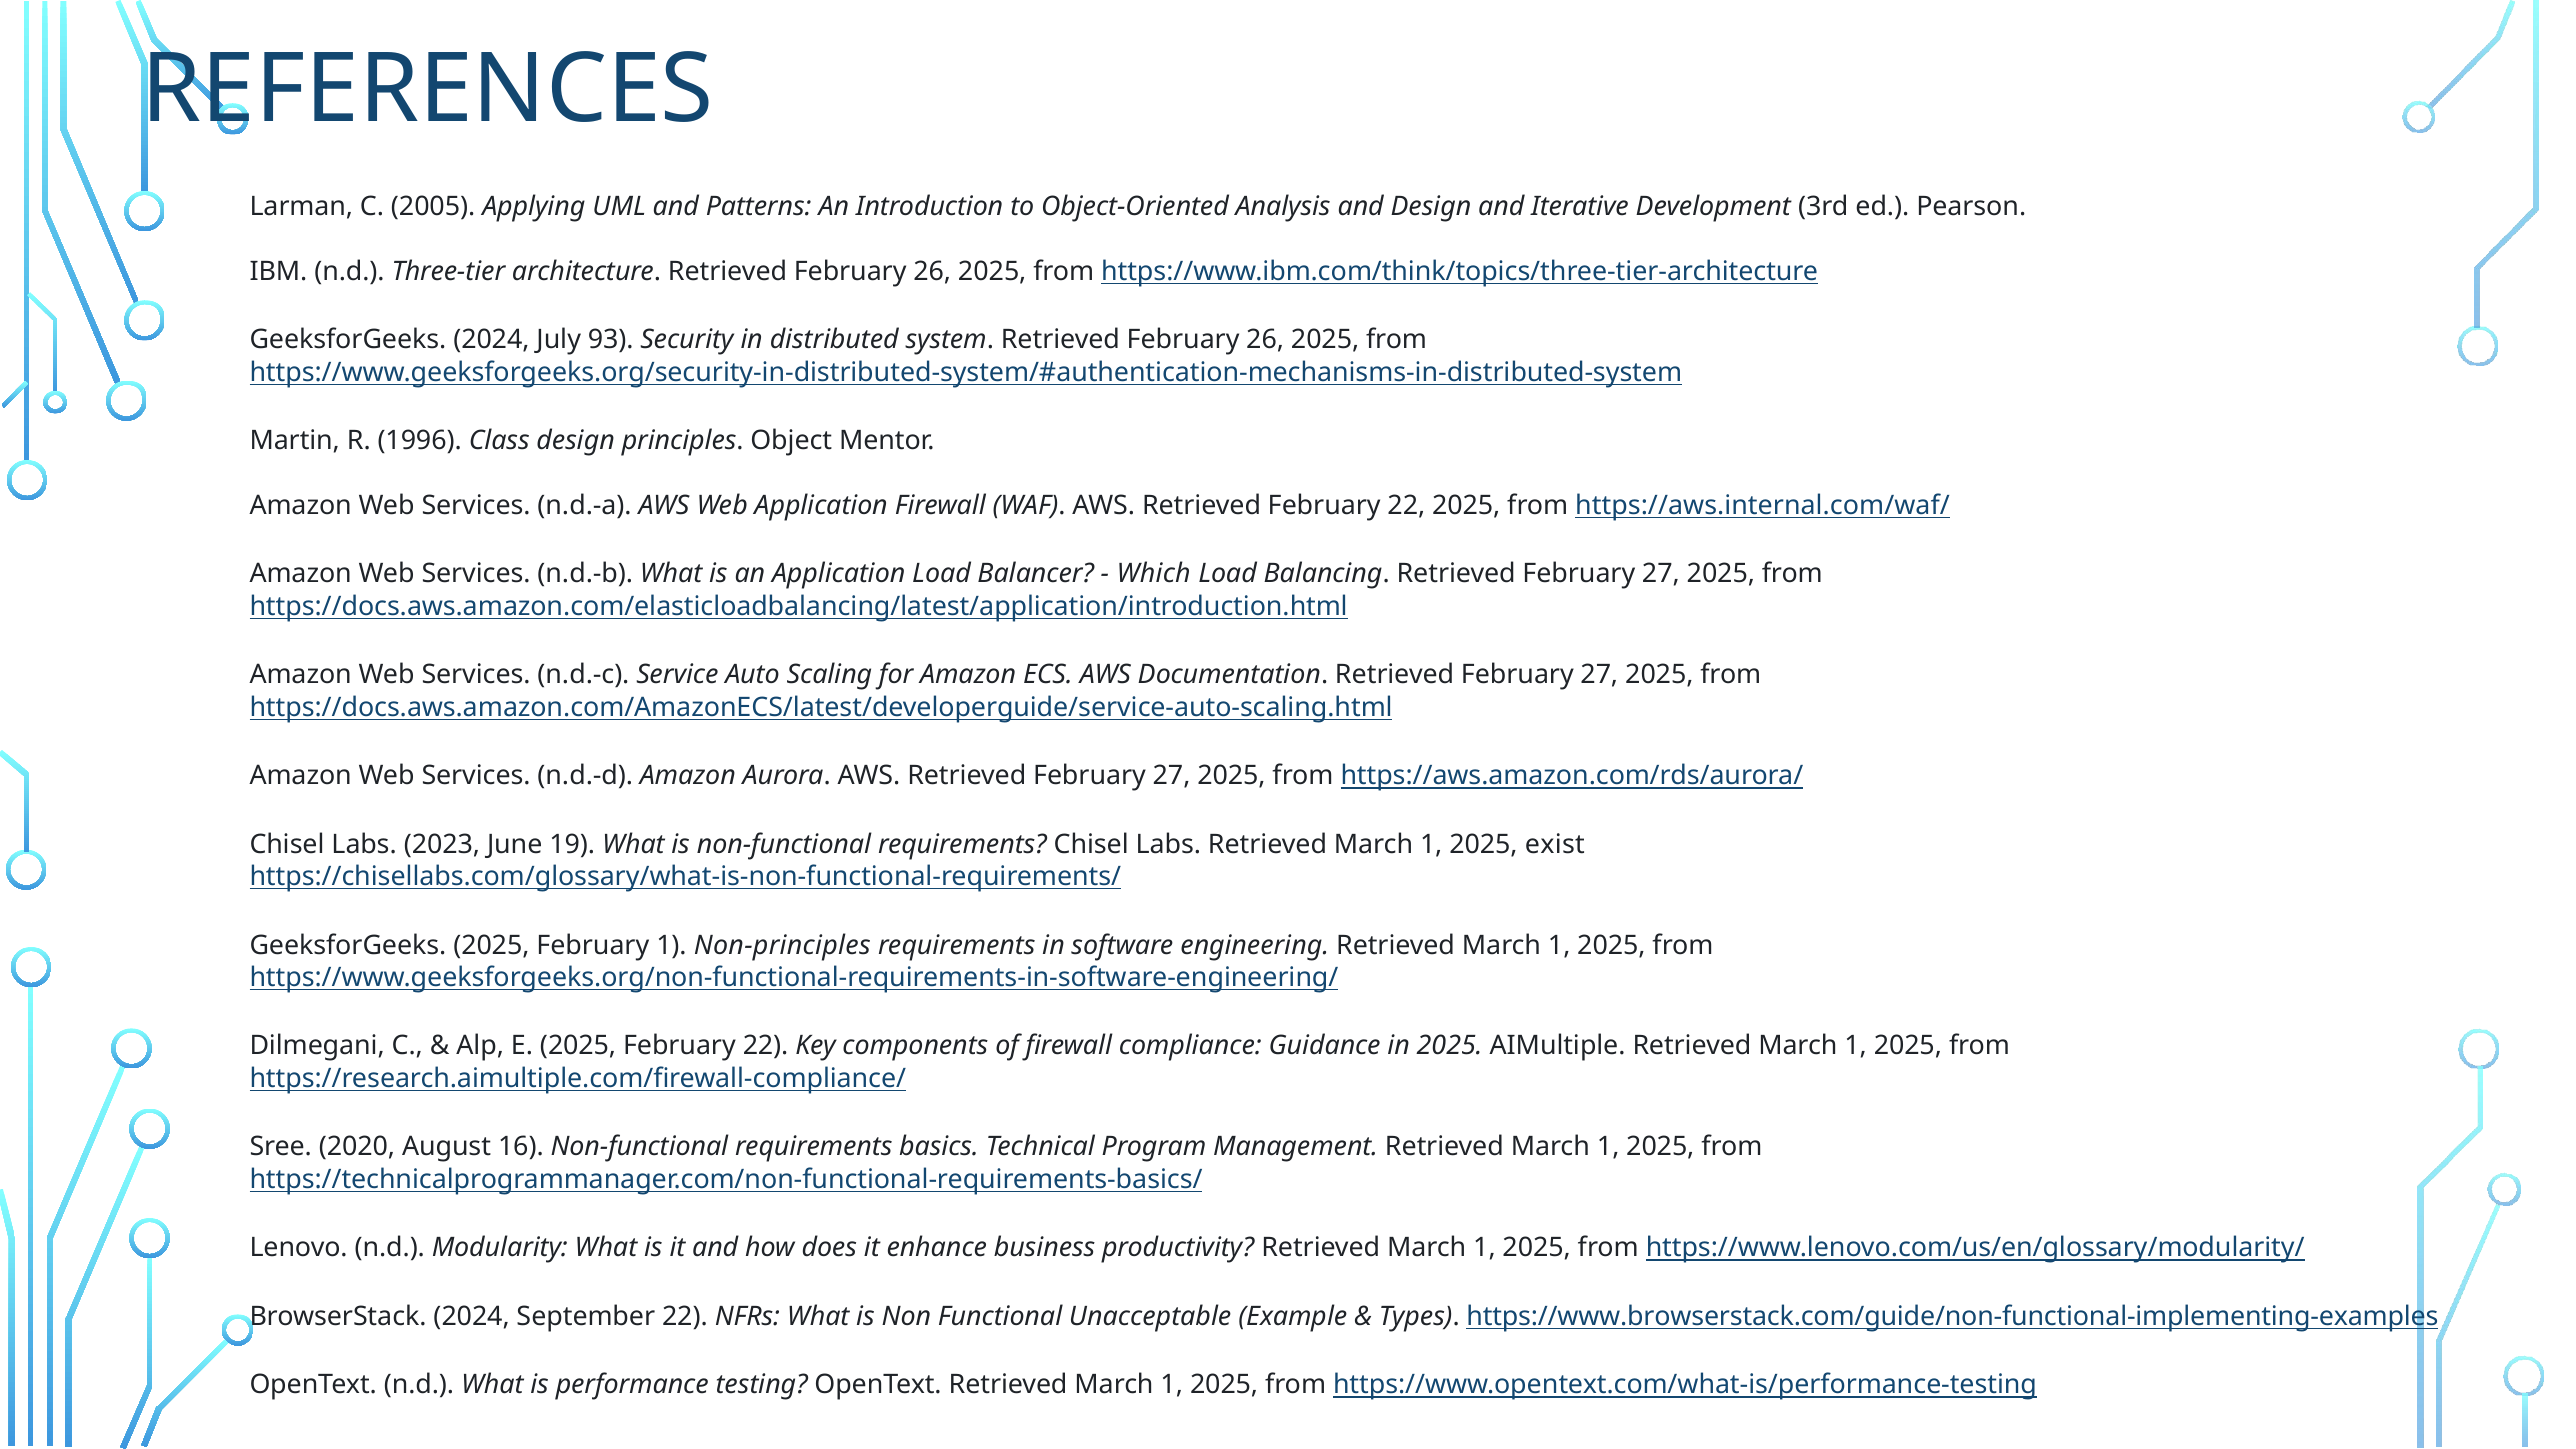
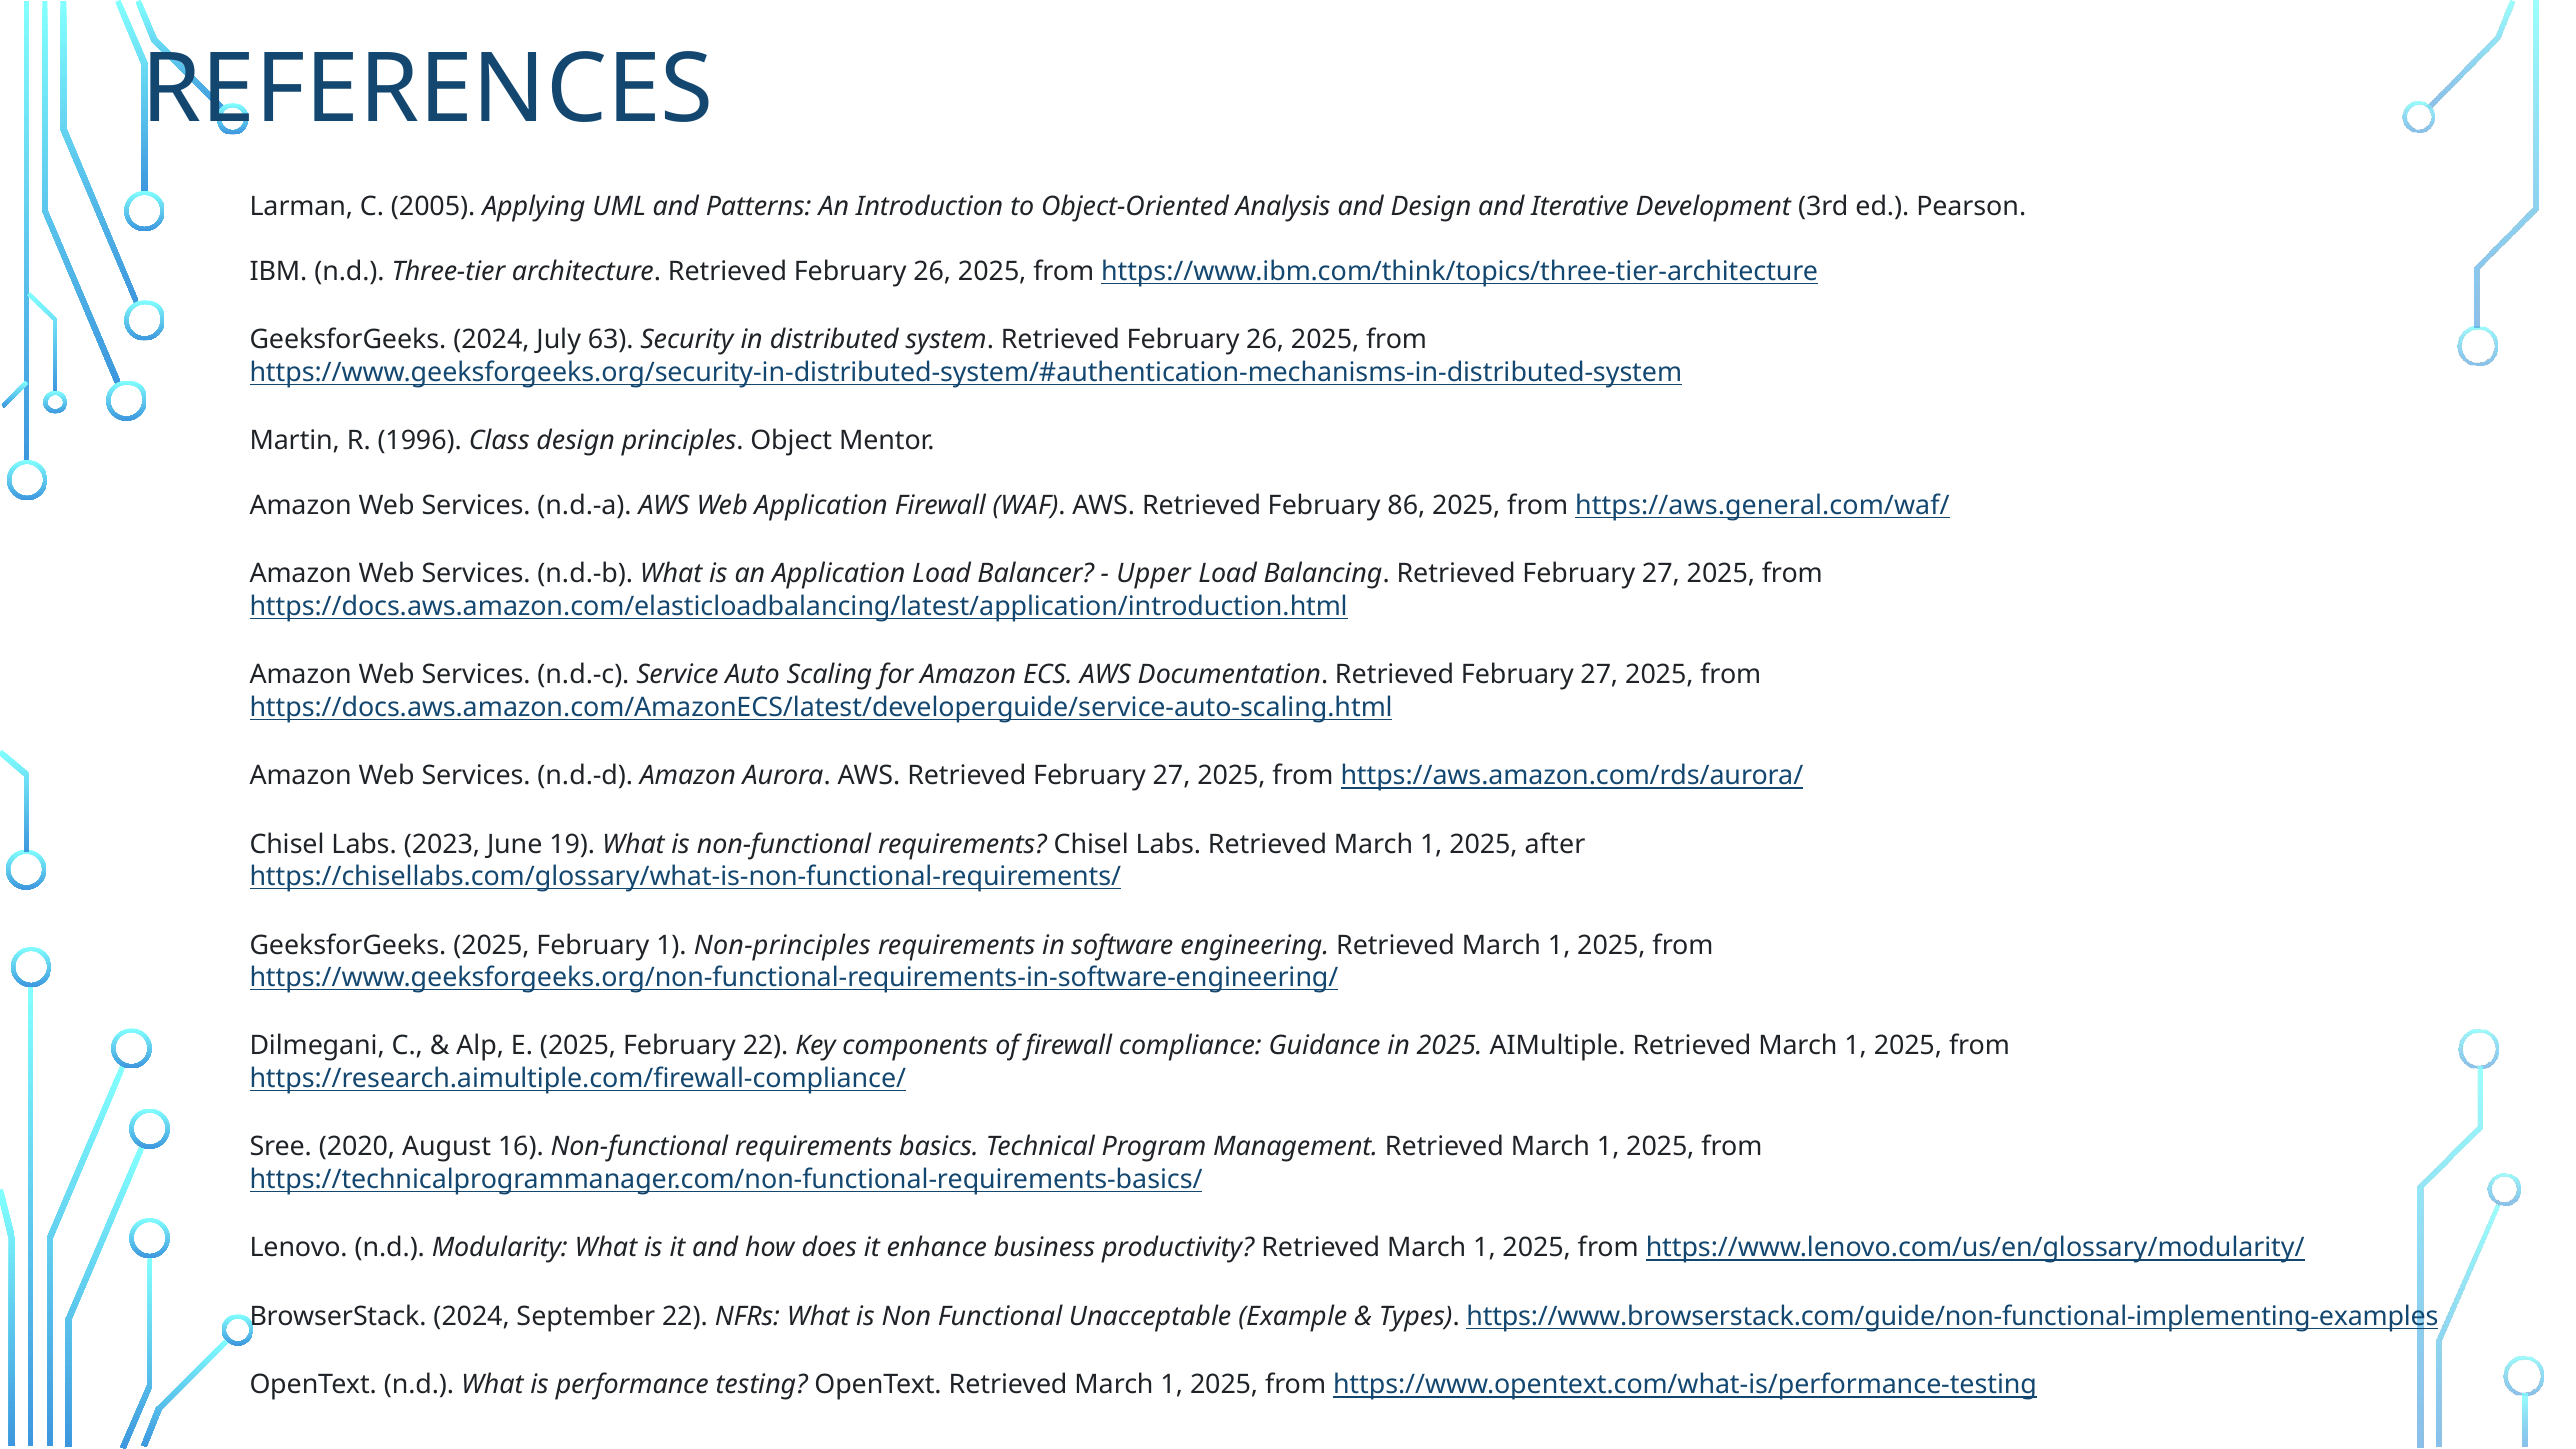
93: 93 -> 63
Retrieved February 22: 22 -> 86
https://aws.internal.com/waf/: https://aws.internal.com/waf/ -> https://aws.general.com/waf/
Which: Which -> Upper
exist: exist -> after
